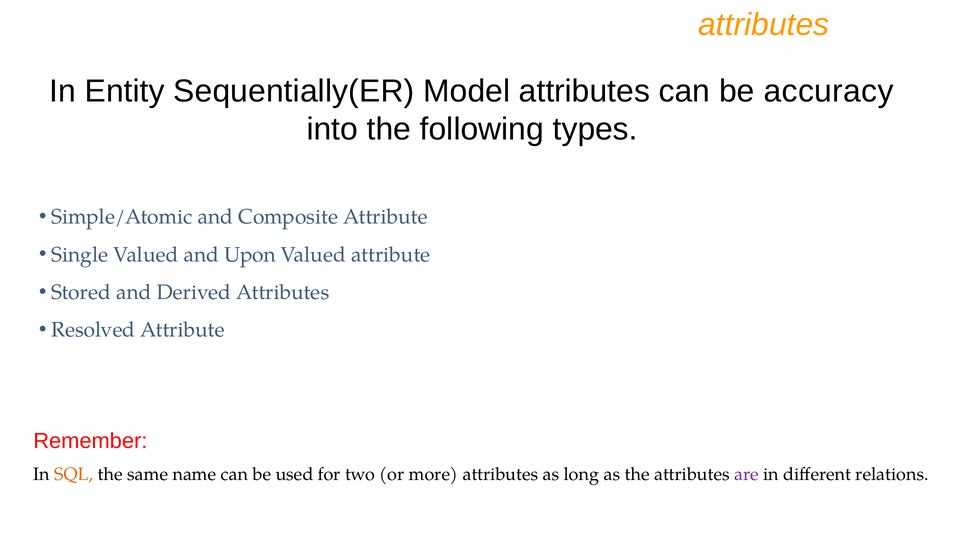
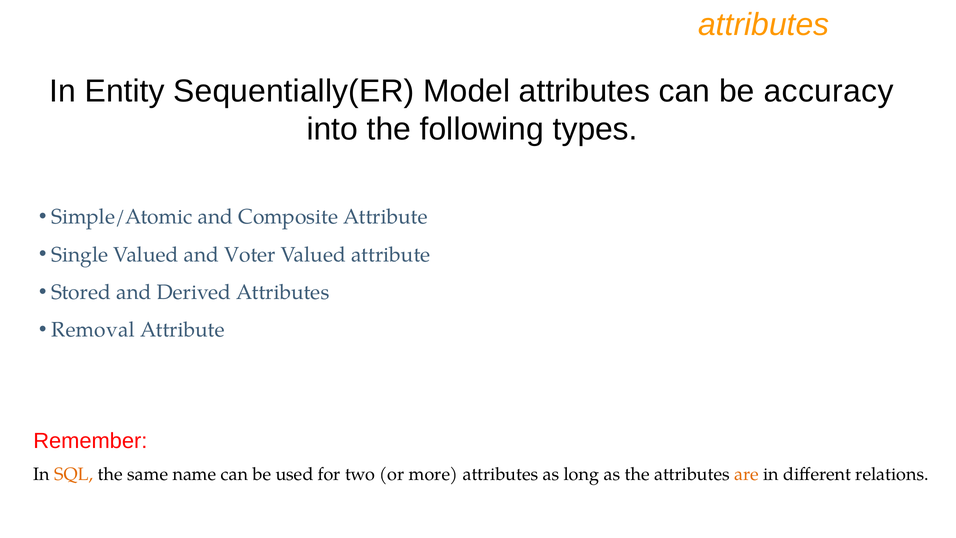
Upon: Upon -> Voter
Resolved: Resolved -> Removal
are colour: purple -> orange
